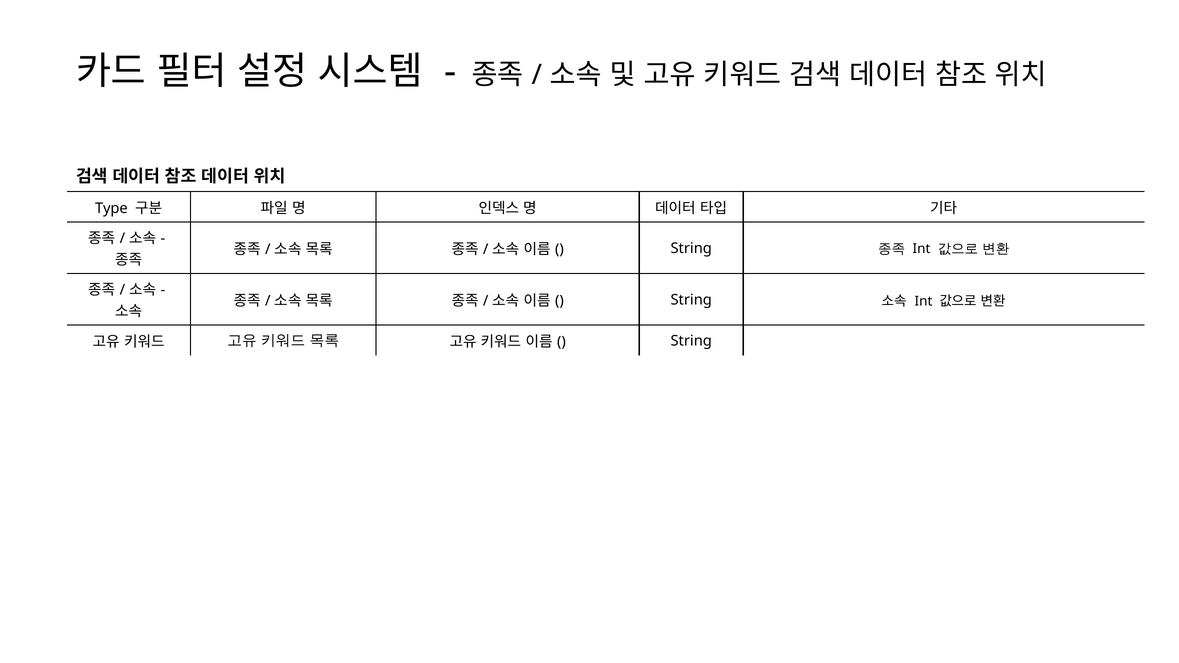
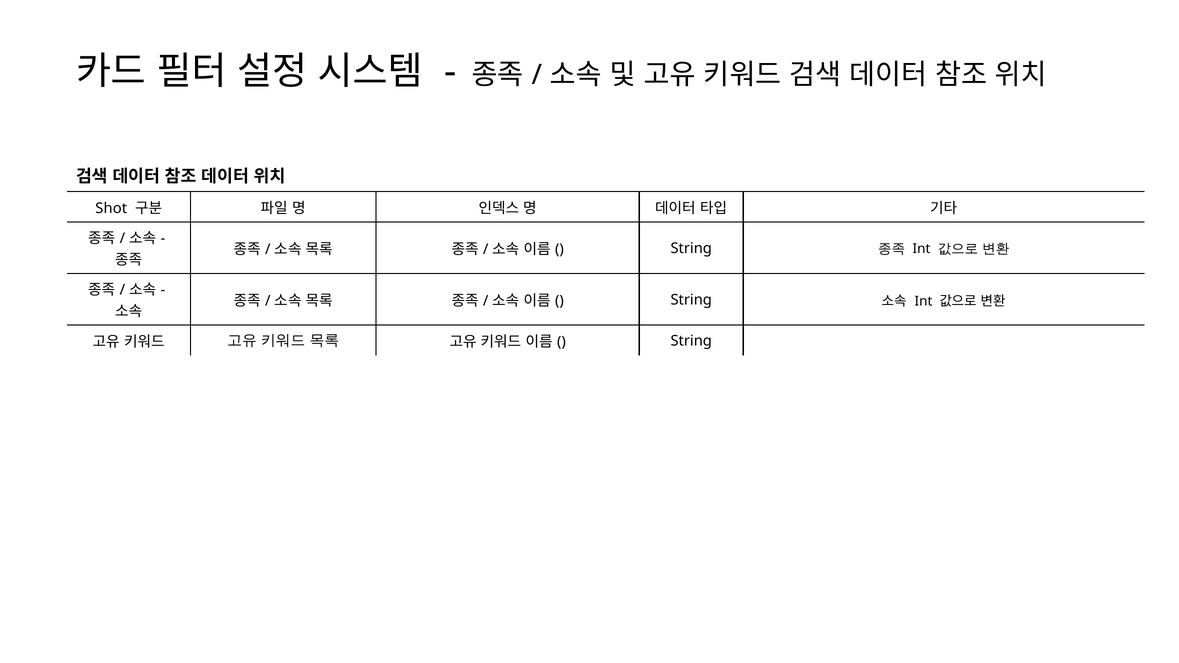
Type: Type -> Shot
